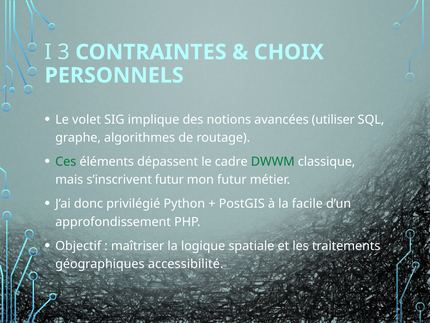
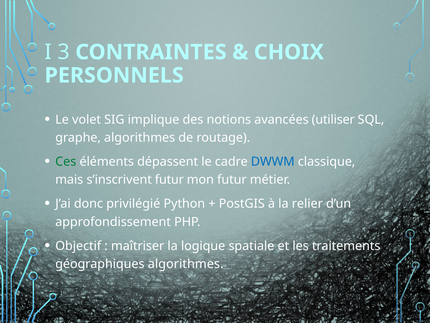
DWWM colour: green -> blue
facile: facile -> relier
géographiques accessibilité: accessibilité -> algorithmes
